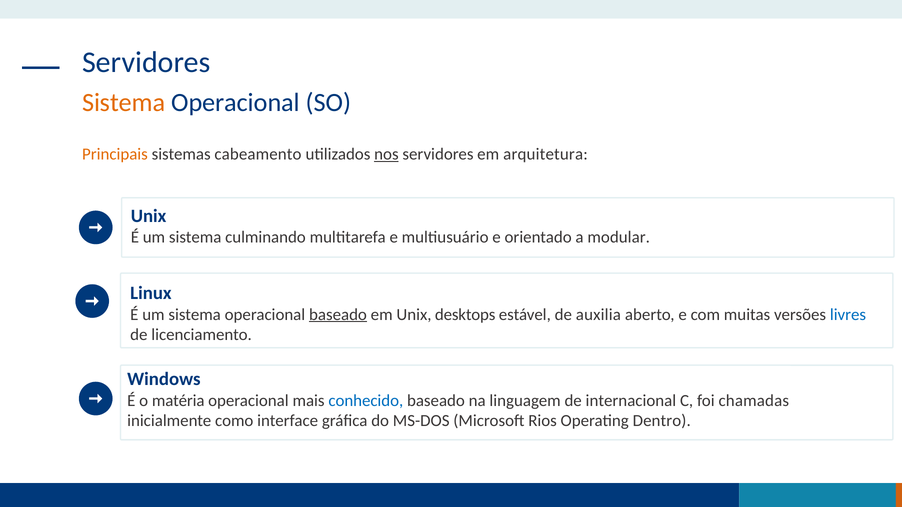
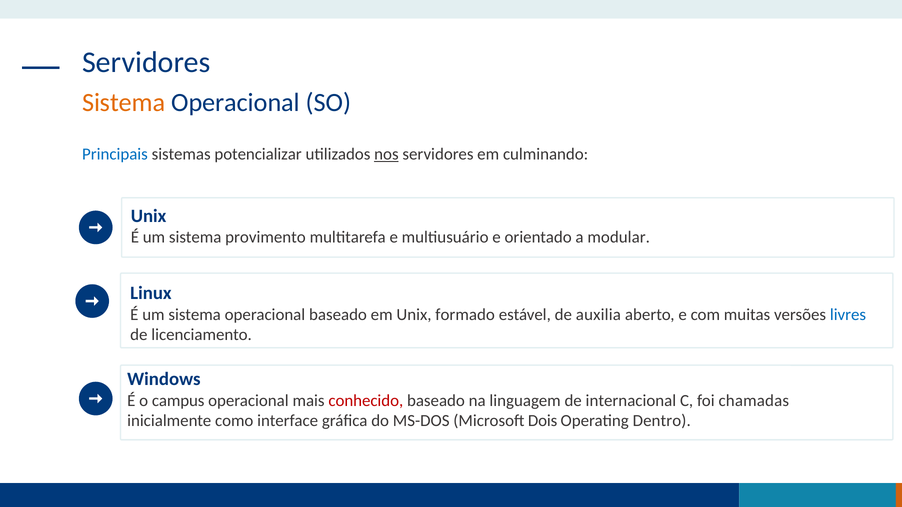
Principais colour: orange -> blue
cabeamento: cabeamento -> potencializar
arquitetura: arquitetura -> culminando
culminando: culminando -> provimento
baseado at (338, 315) underline: present -> none
desktops: desktops -> formado
matéria: matéria -> campus
conhecido colour: blue -> red
Rios: Rios -> Dois
